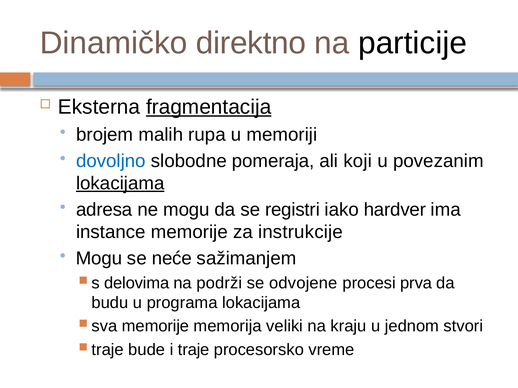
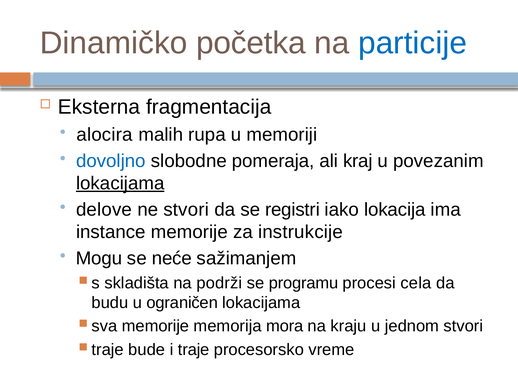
direktno: direktno -> početka
particije colour: black -> blue
fragmentacija underline: present -> none
brojem: brojem -> alocira
koji: koji -> kraj
adresa: adresa -> delove
ne mogu: mogu -> stvori
hardver: hardver -> lokacija
delovima: delovima -> skladišta
odvojene: odvojene -> programu
prva: prva -> cela
programa: programa -> ograničen
veliki: veliki -> mora
